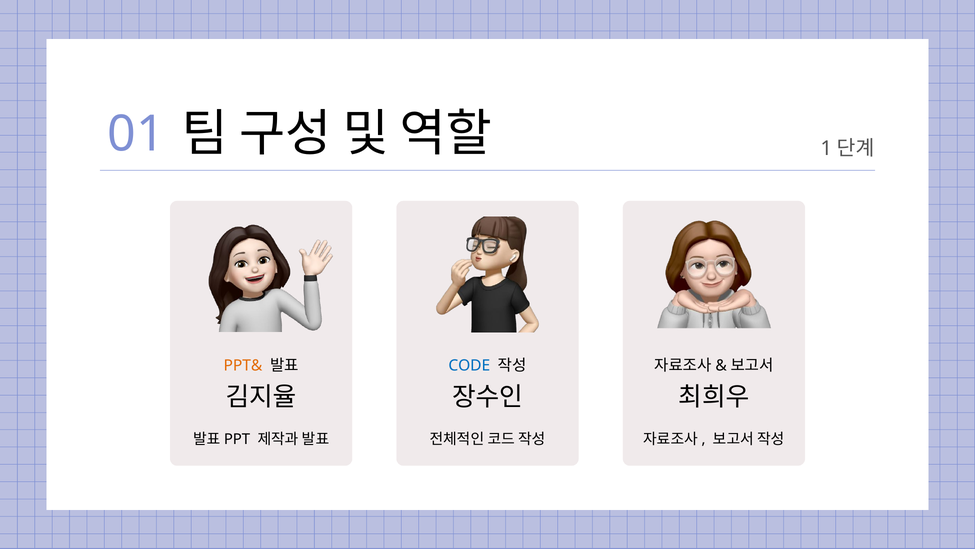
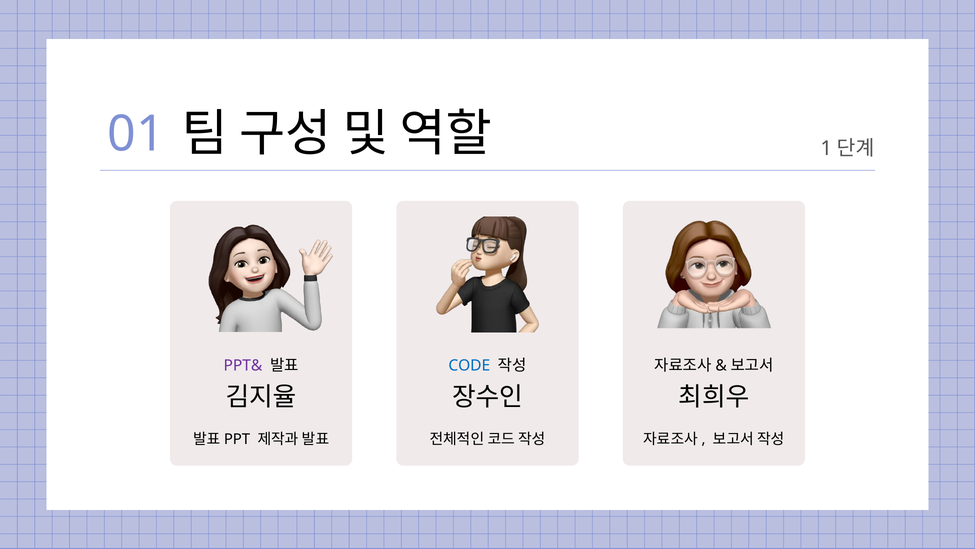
PPT& colour: orange -> purple
